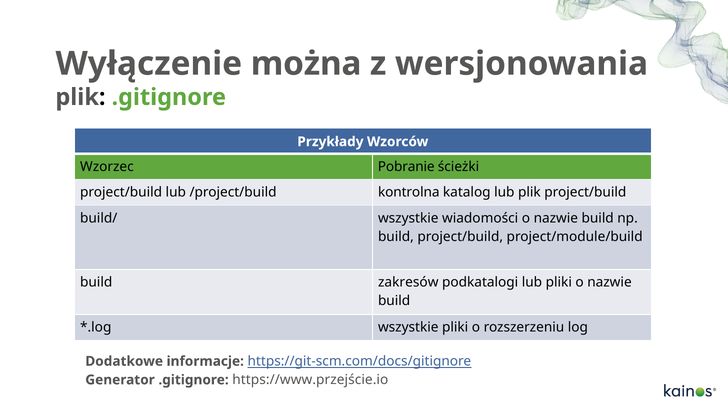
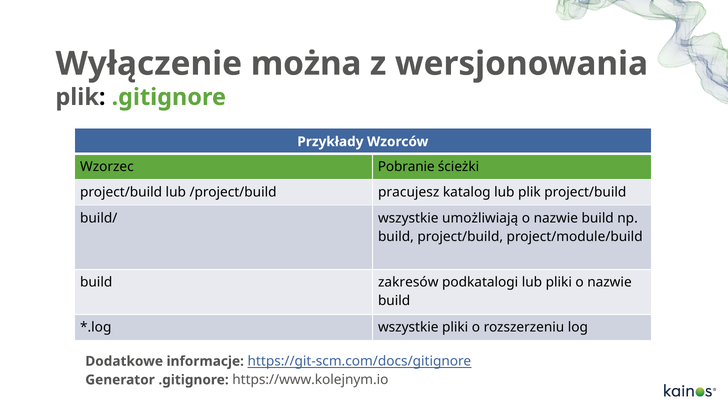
kontrolna: kontrolna -> pracujesz
wiadomości: wiadomości -> umożliwiają
https://www.przejście.io: https://www.przejście.io -> https://www.kolejnym.io
